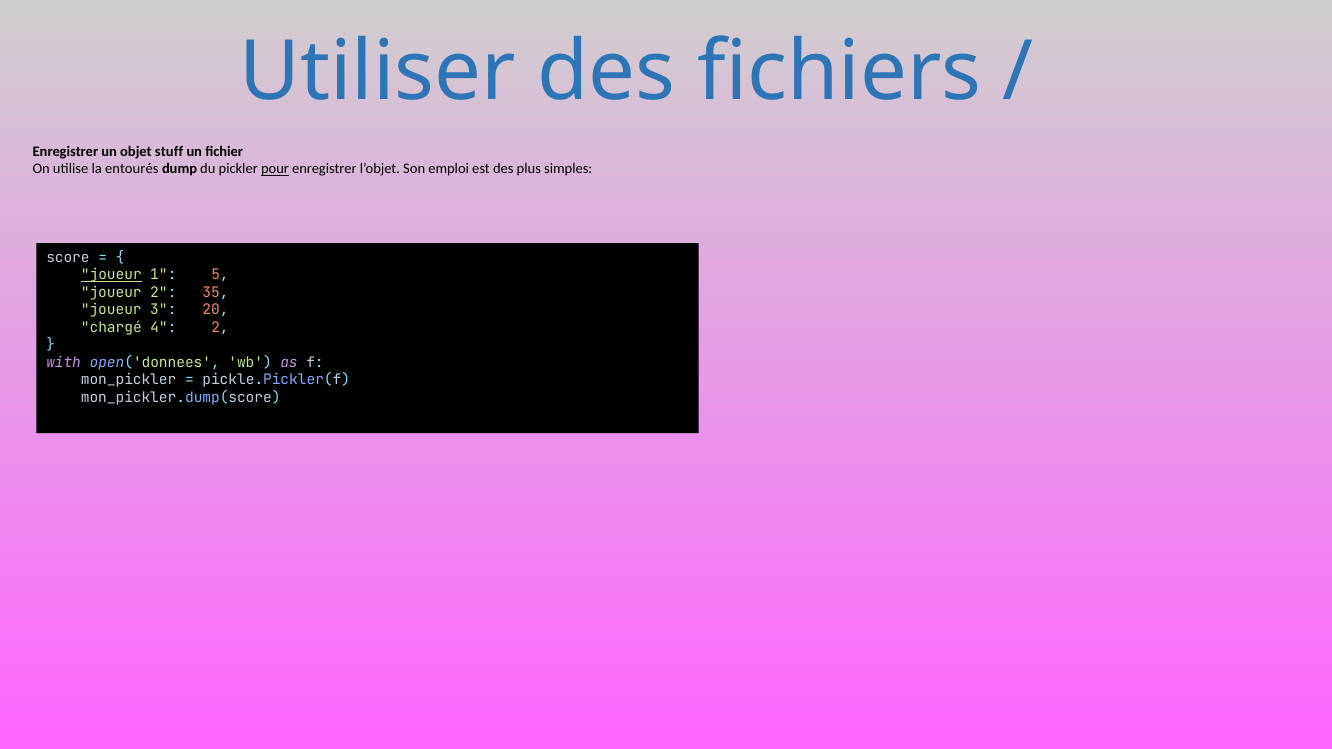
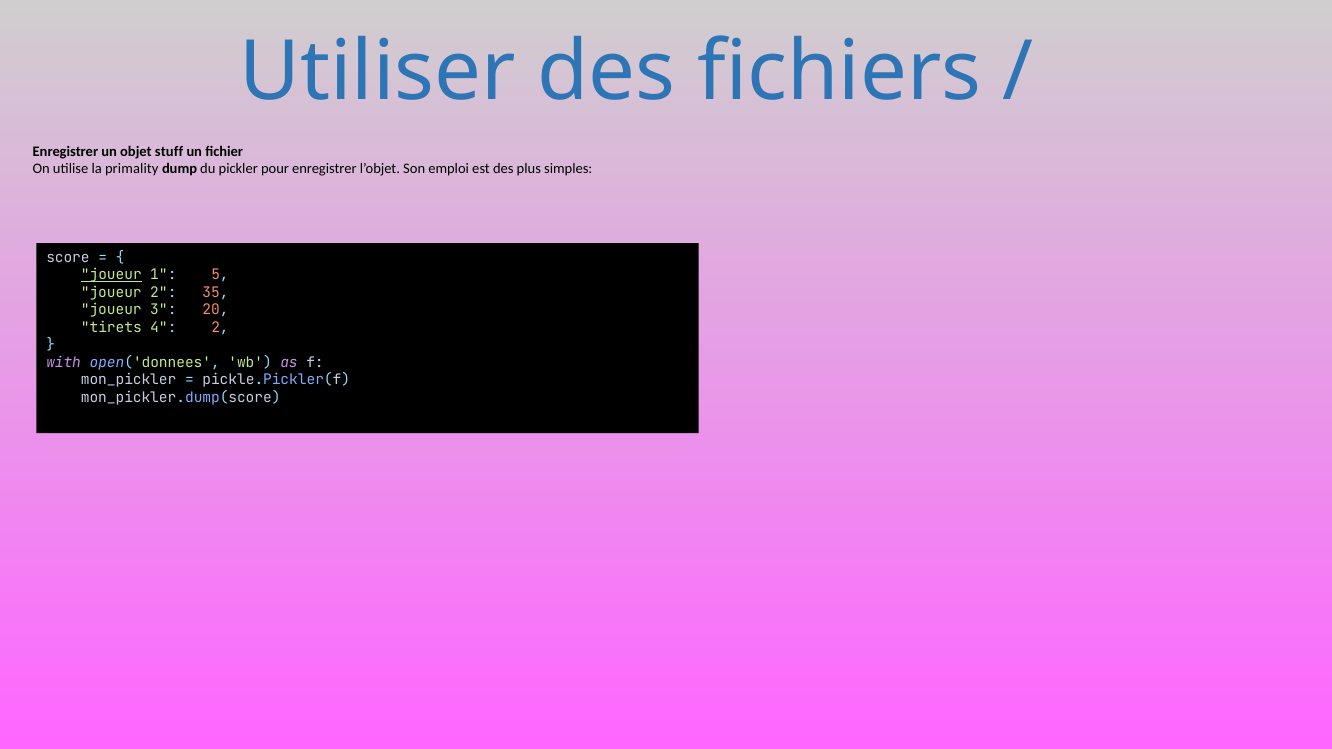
entourés: entourés -> primality
pour underline: present -> none
chargé: chargé -> tirets
